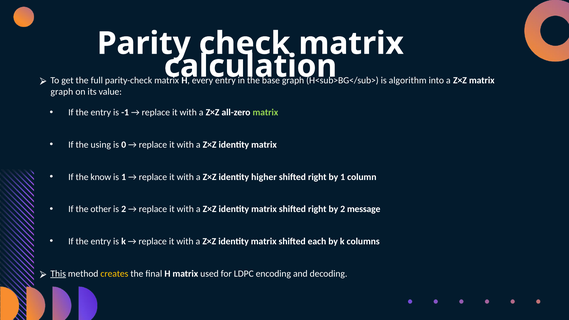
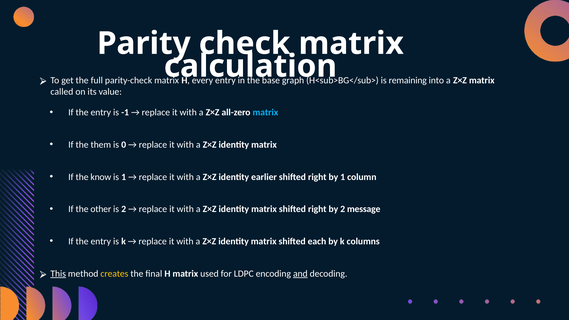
algorithm: algorithm -> remaining
graph at (62, 92): graph -> called
matrix at (265, 112) colour: light green -> light blue
using: using -> them
higher: higher -> earlier
and underline: none -> present
